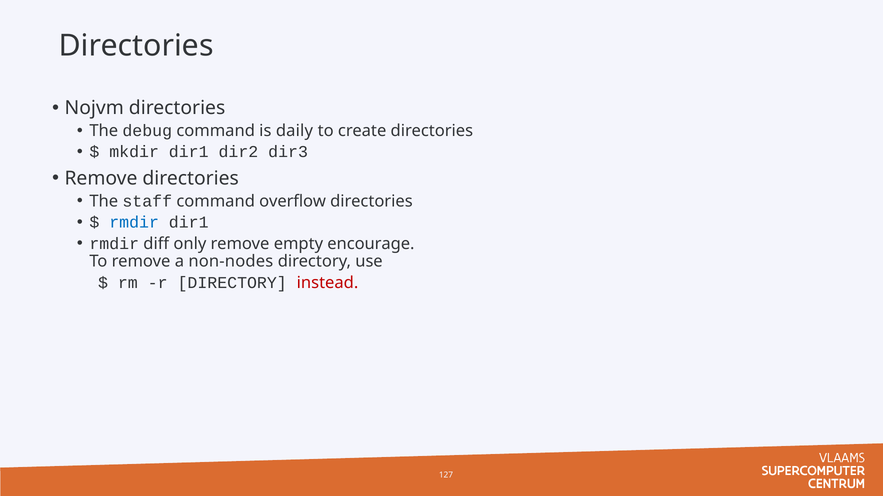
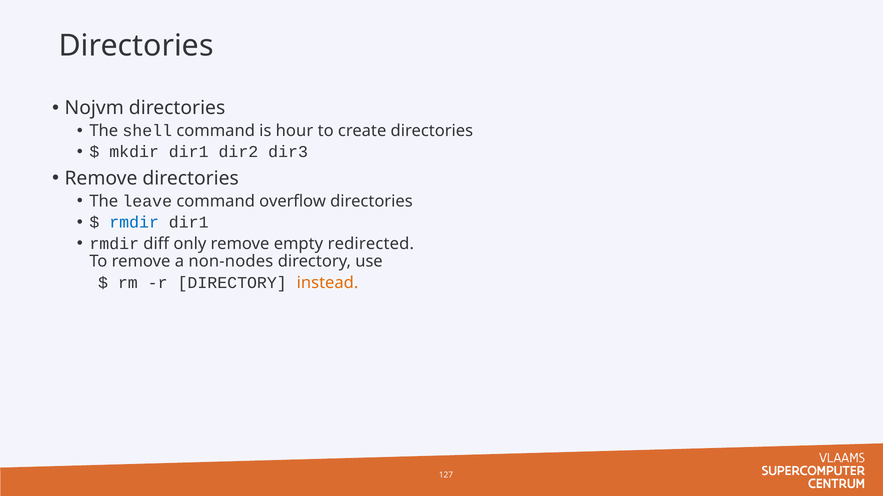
debug: debug -> shell
daily: daily -> hour
staff: staff -> leave
encourage: encourage -> redirected
instead colour: red -> orange
